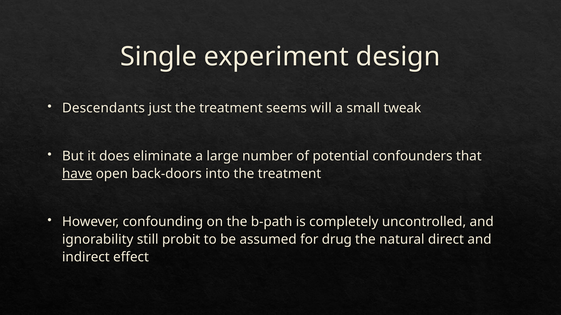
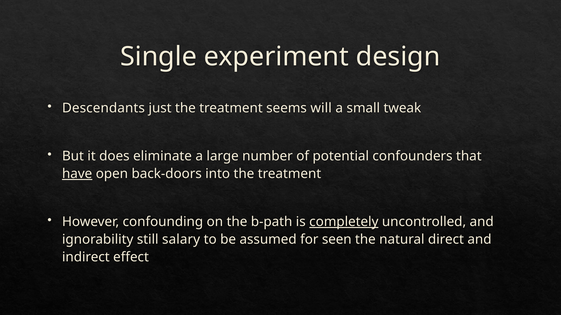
completely underline: none -> present
probit: probit -> salary
drug: drug -> seen
